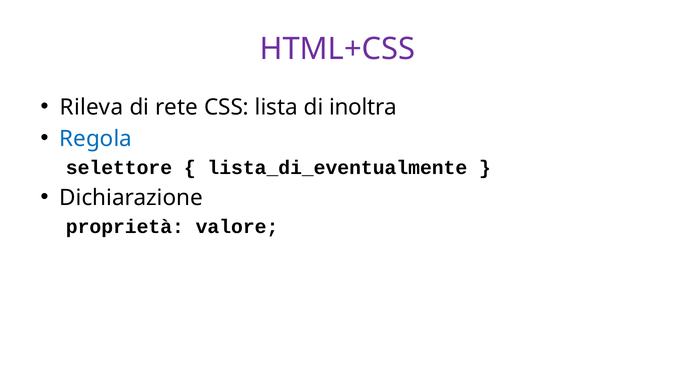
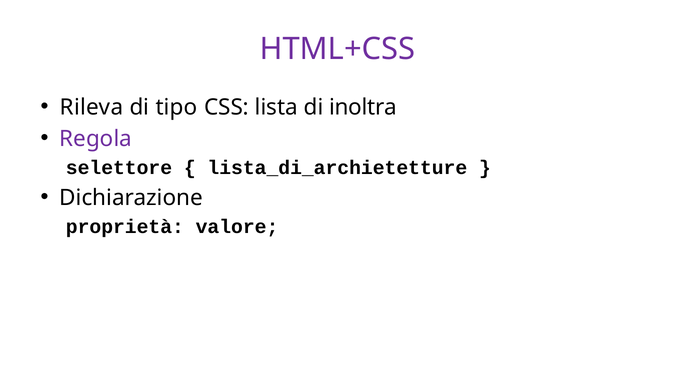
rete: rete -> tipo
Regola colour: blue -> purple
lista_di_eventualmente: lista_di_eventualmente -> lista_di_archietetture
